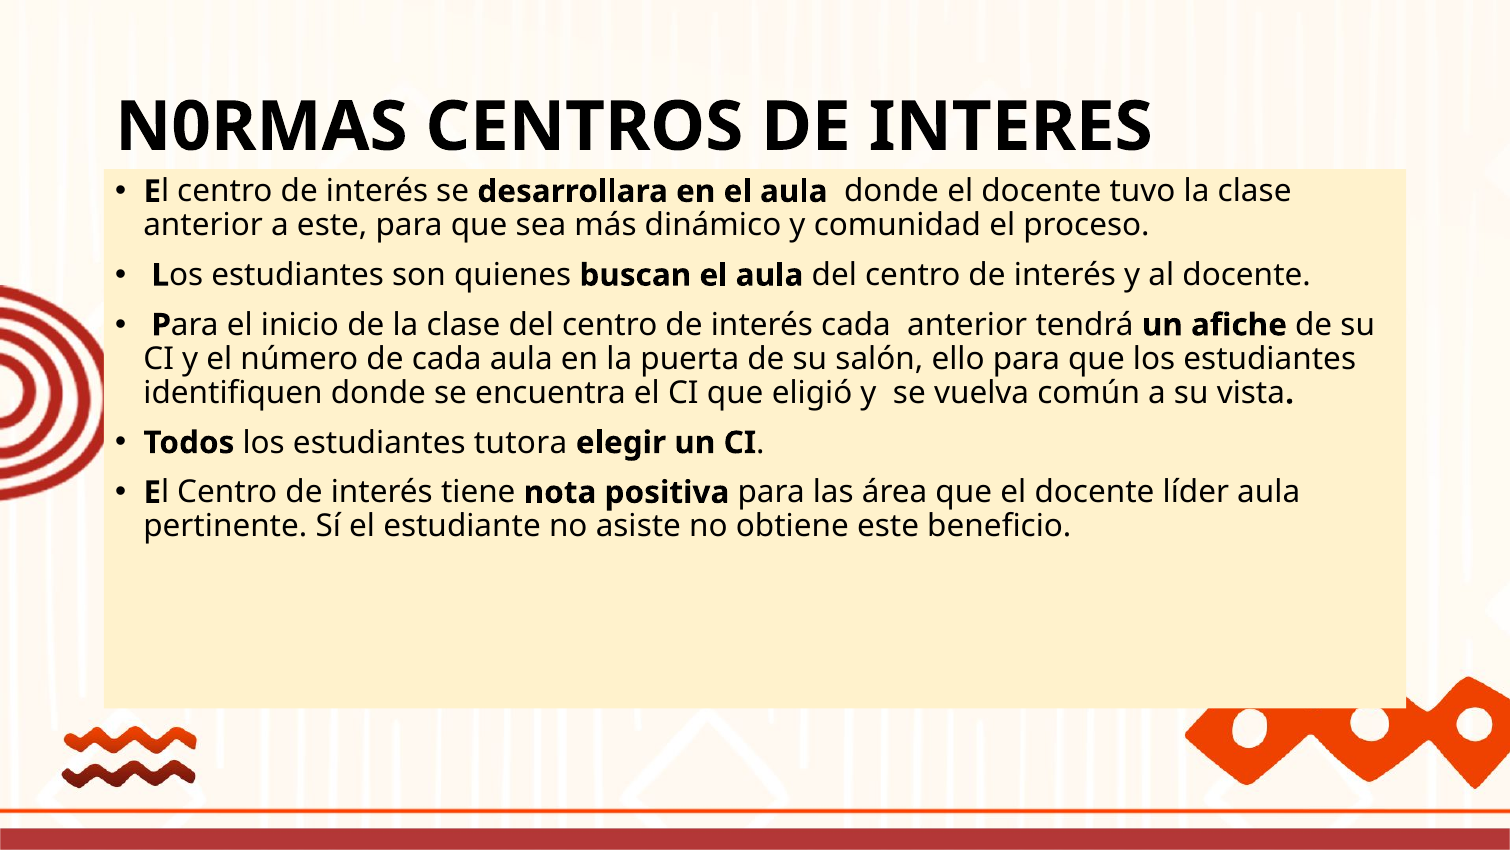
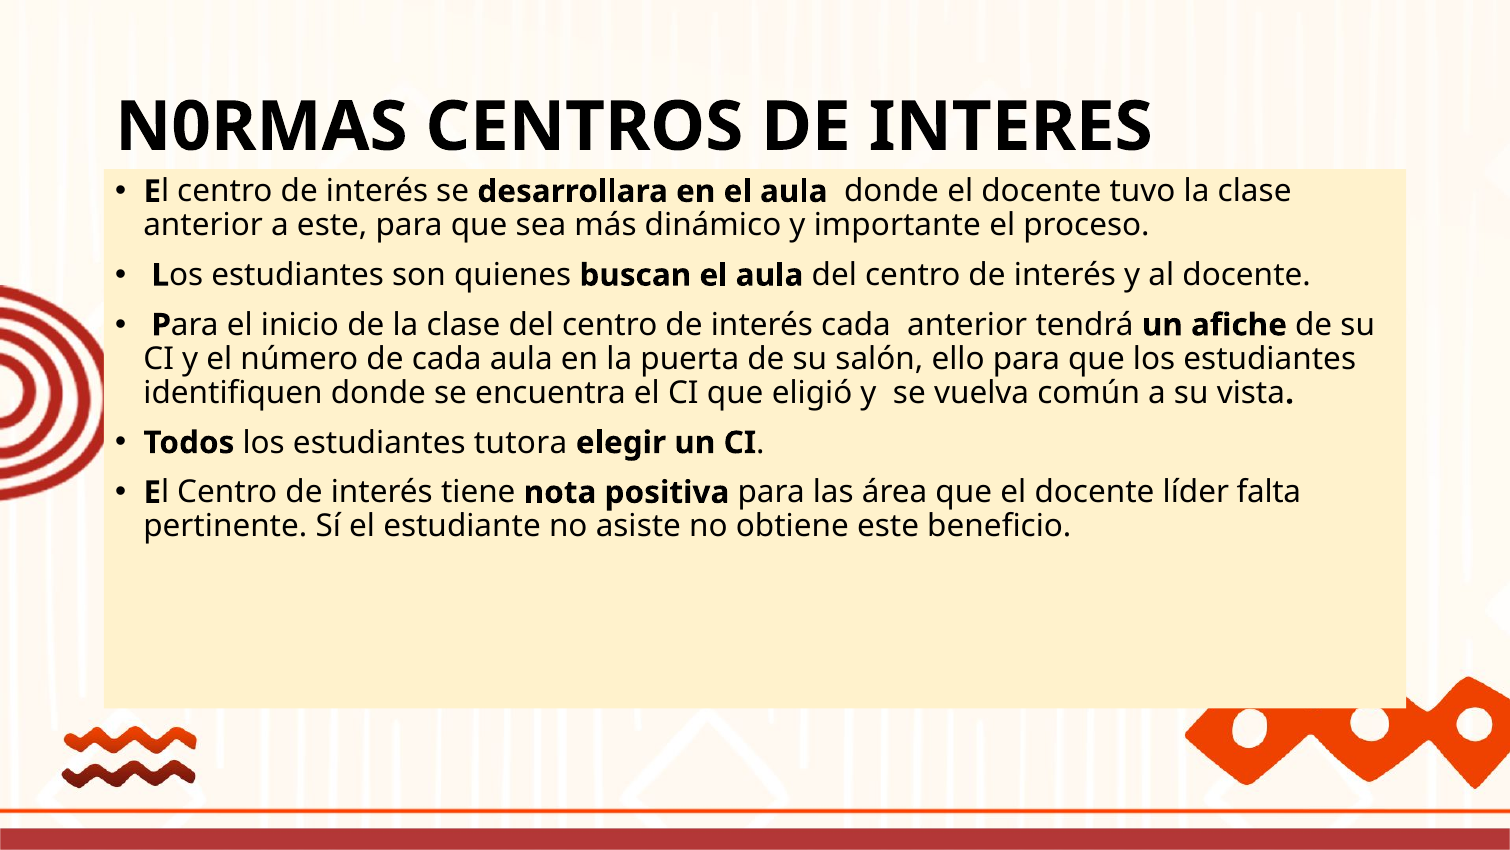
comunidad: comunidad -> importante
líder aula: aula -> falta
